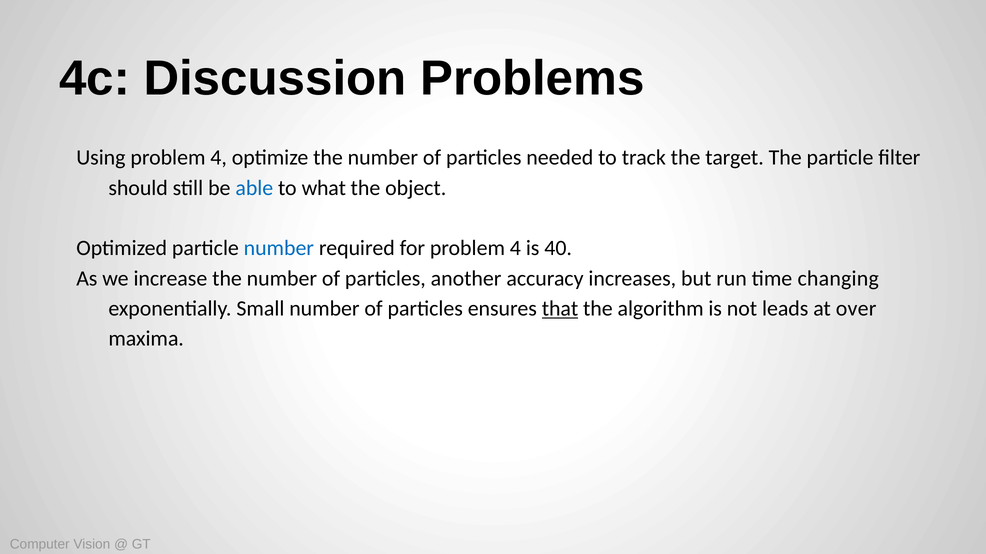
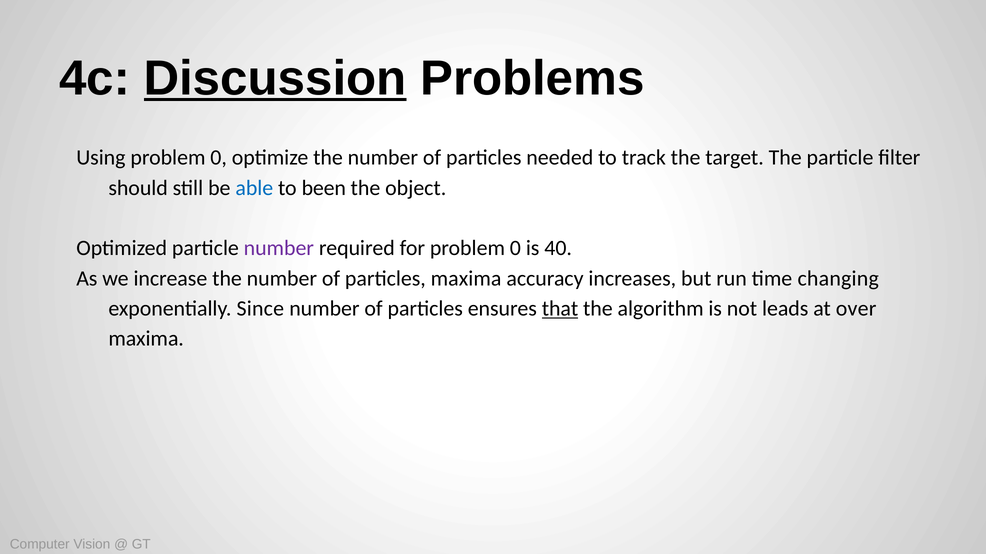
Discussion underline: none -> present
Using problem 4: 4 -> 0
what: what -> been
number at (279, 248) colour: blue -> purple
for problem 4: 4 -> 0
particles another: another -> maxima
Small: Small -> Since
